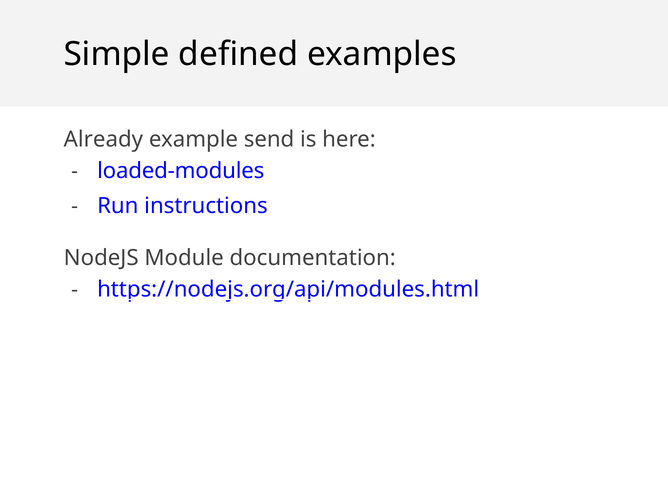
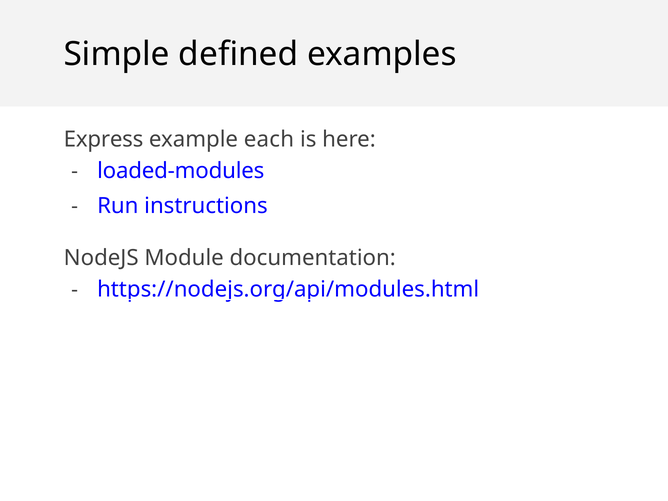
Already: Already -> Express
send: send -> each
